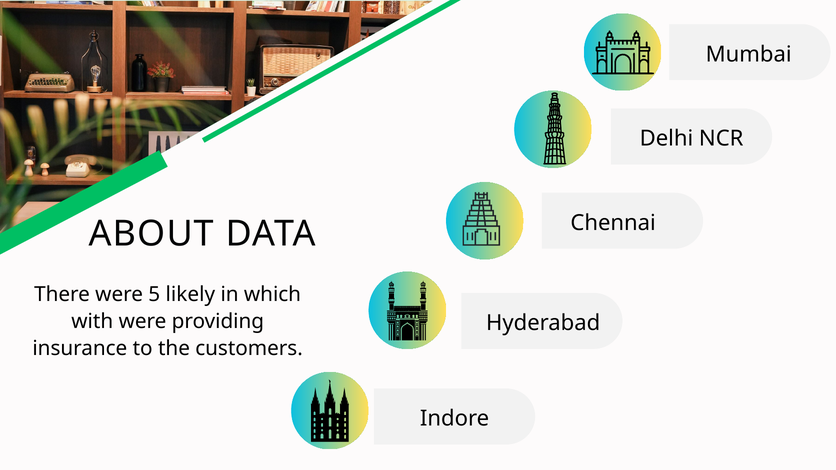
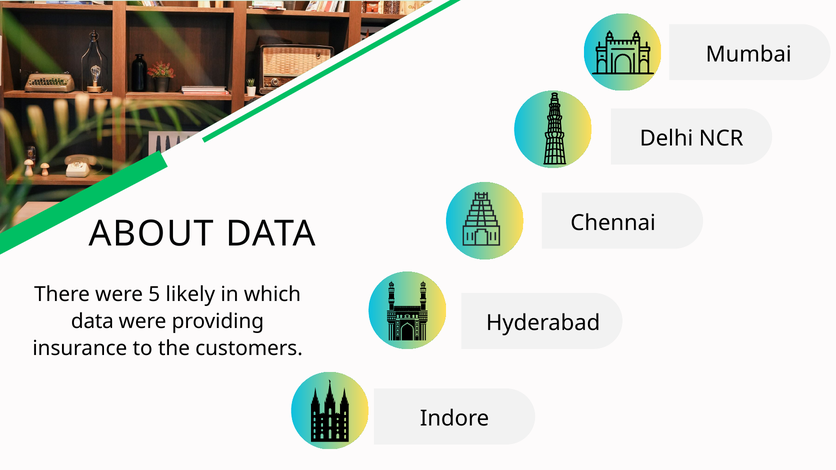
with at (92, 322): with -> data
